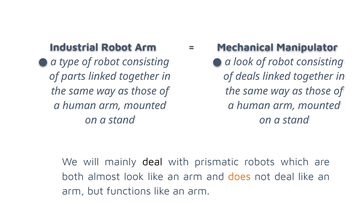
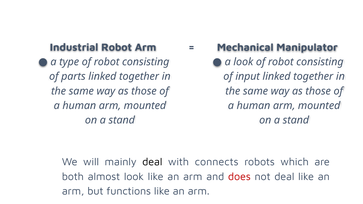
deals: deals -> input
prismatic: prismatic -> connects
does colour: orange -> red
